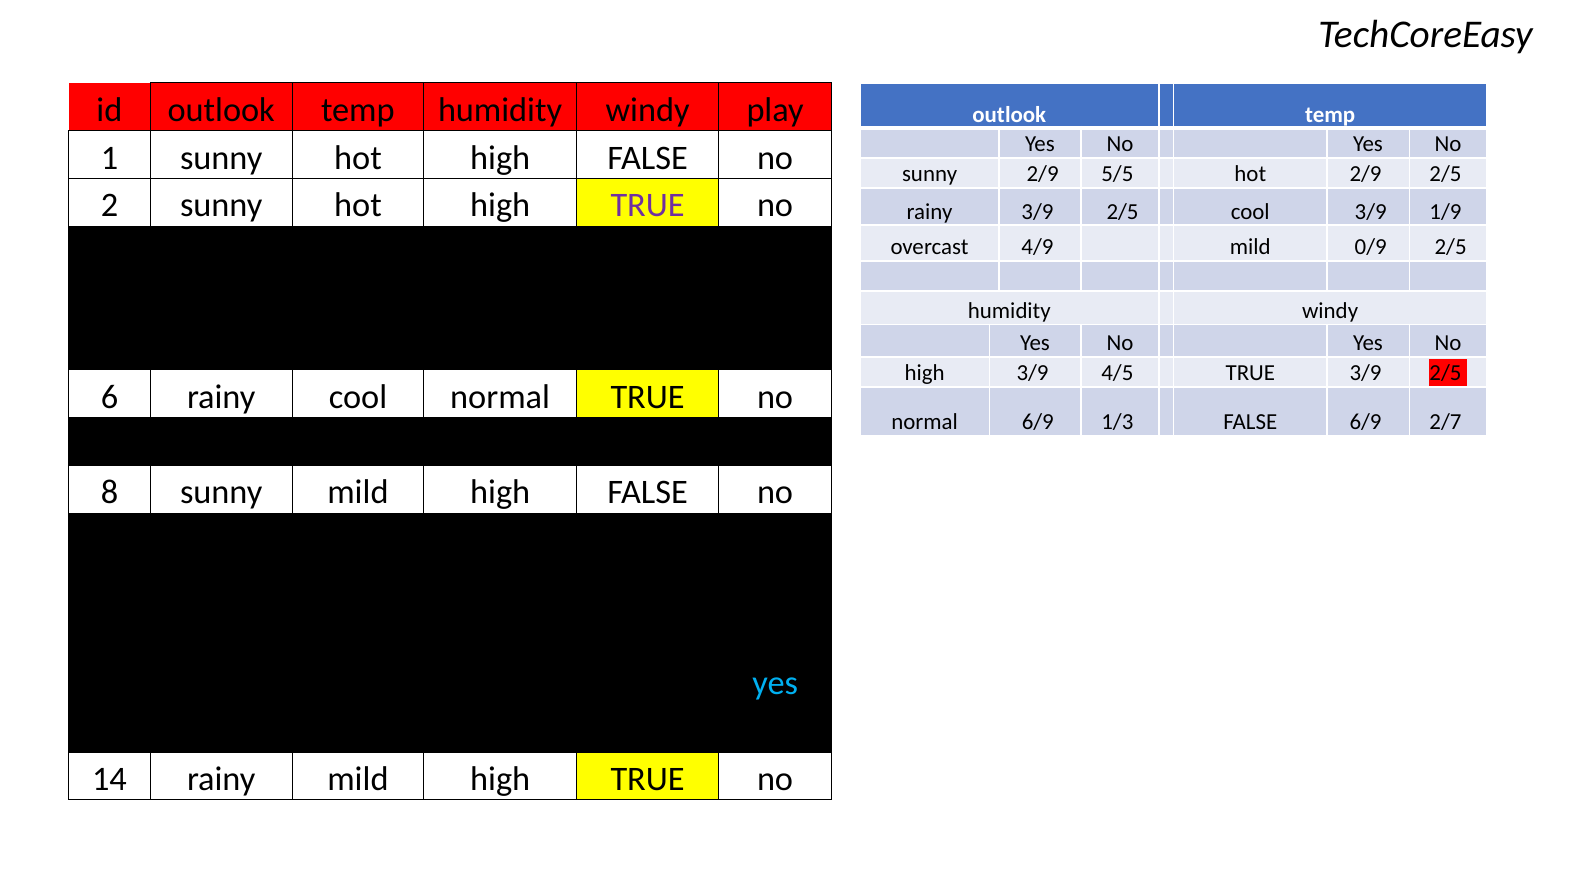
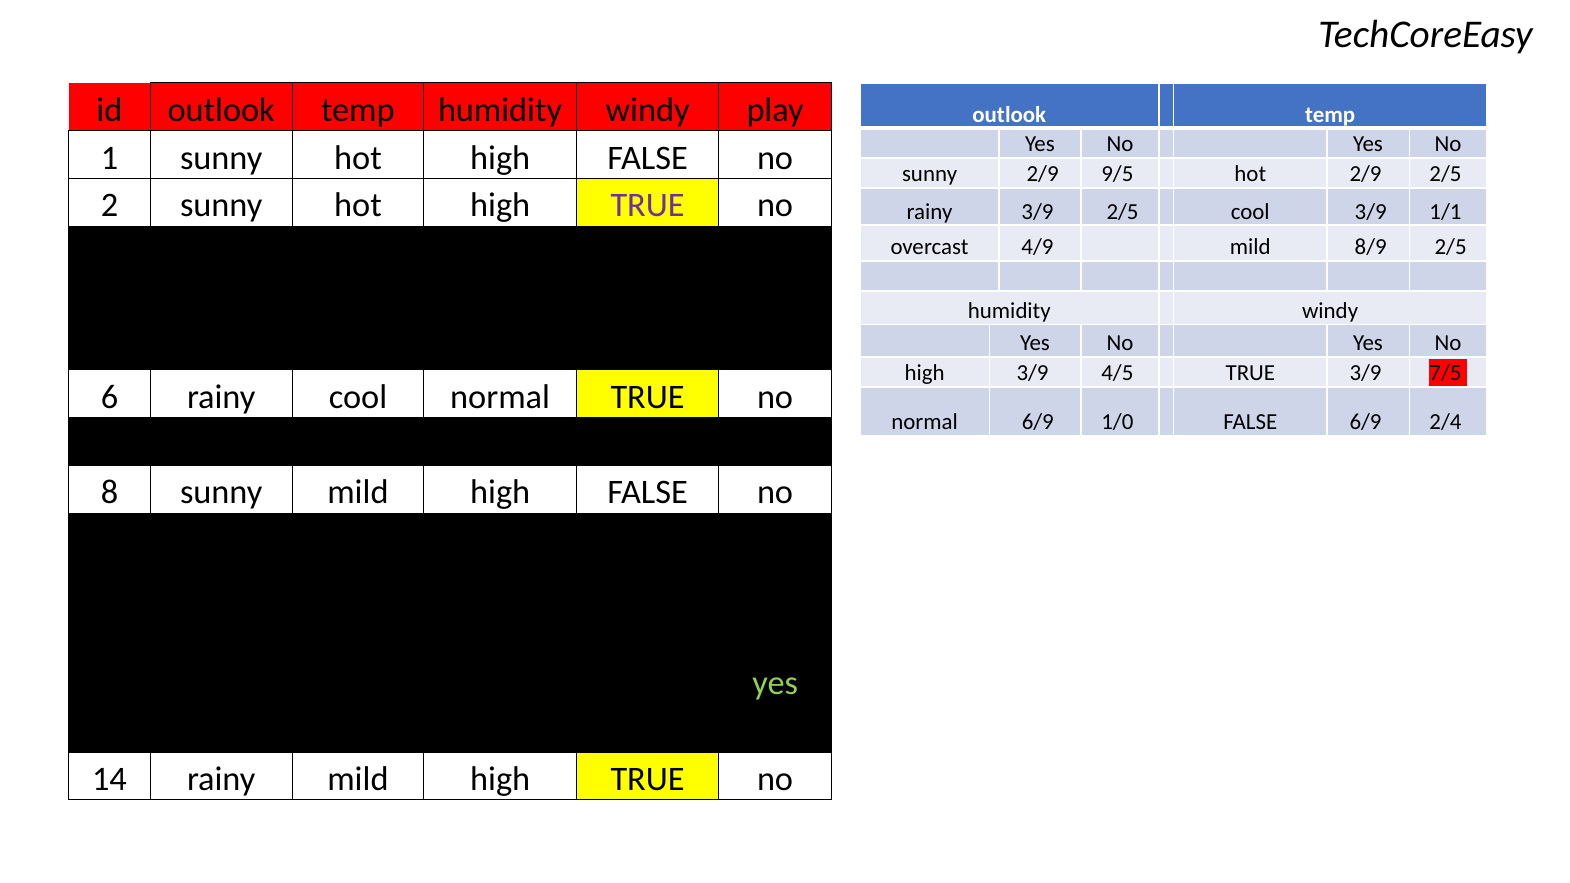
5/5: 5/5 -> 9/5
1/9: 1/9 -> 1/1
0/9: 0/9 -> 8/9
TRUE 3/9 2/5: 2/5 -> 7/5
1/3: 1/3 -> 1/0
2/7: 2/7 -> 2/4
yes at (775, 684) colour: light blue -> light green
